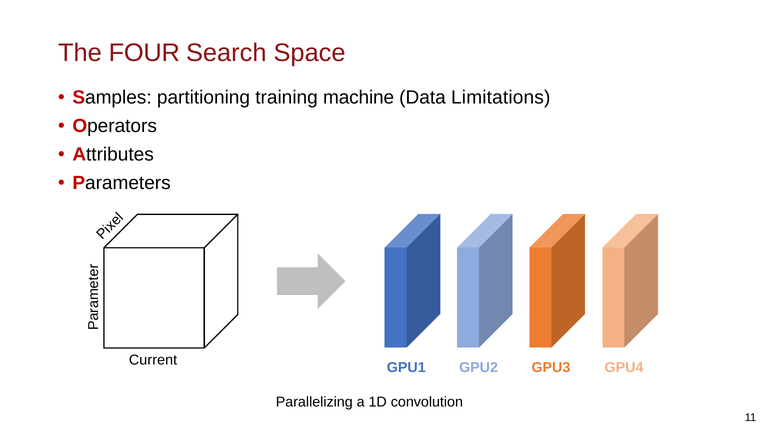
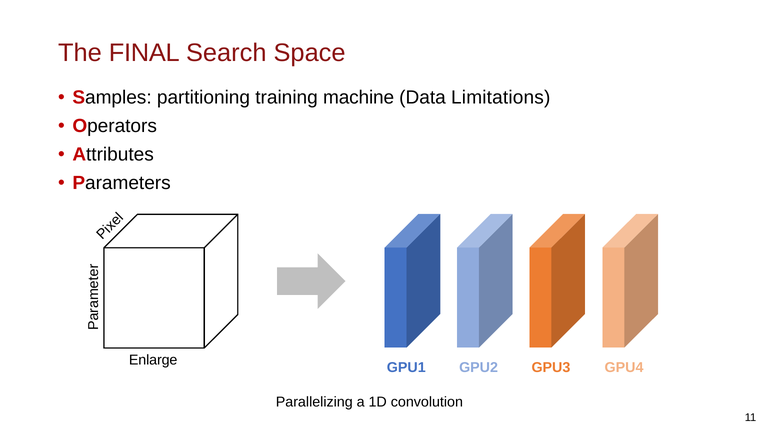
FOUR: FOUR -> FINAL
Current: Current -> Enlarge
